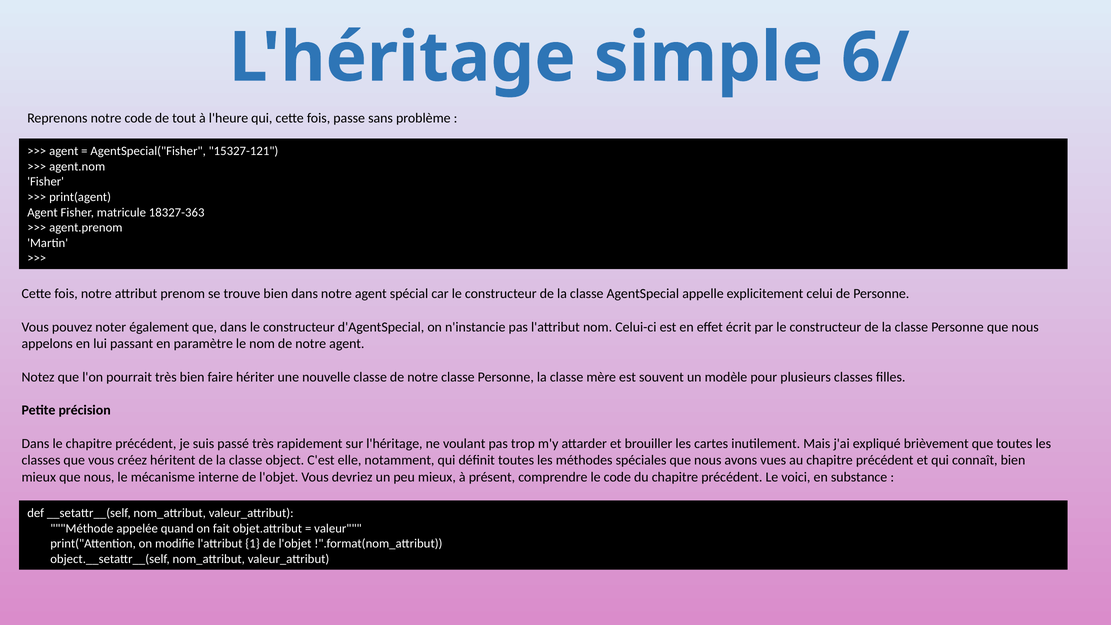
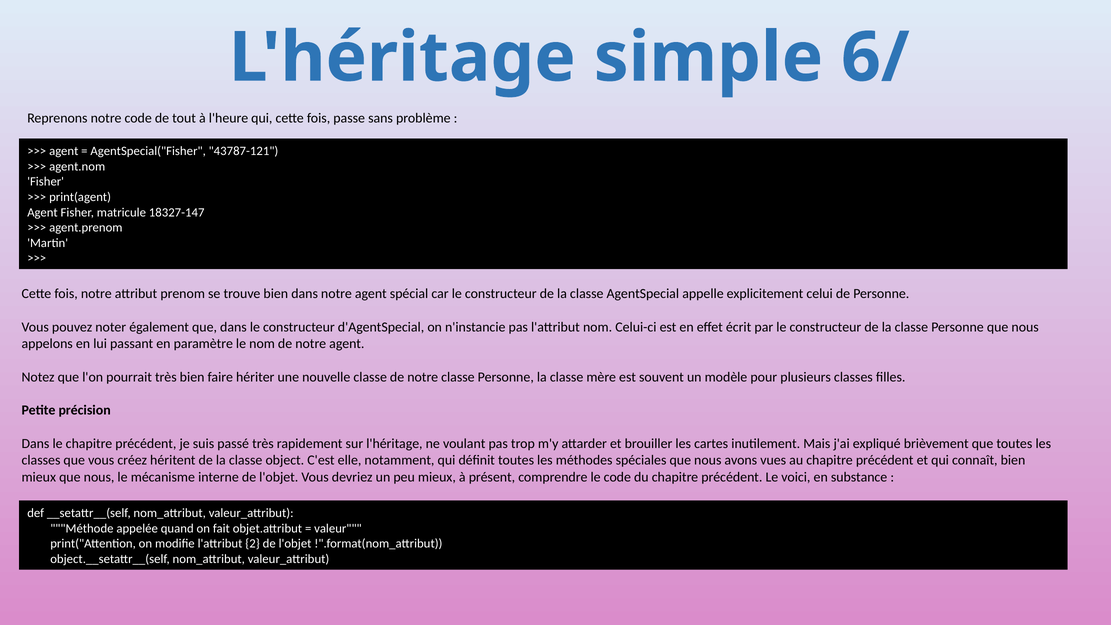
15327-121: 15327-121 -> 43787-121
18327-363: 18327-363 -> 18327-147
1: 1 -> 2
